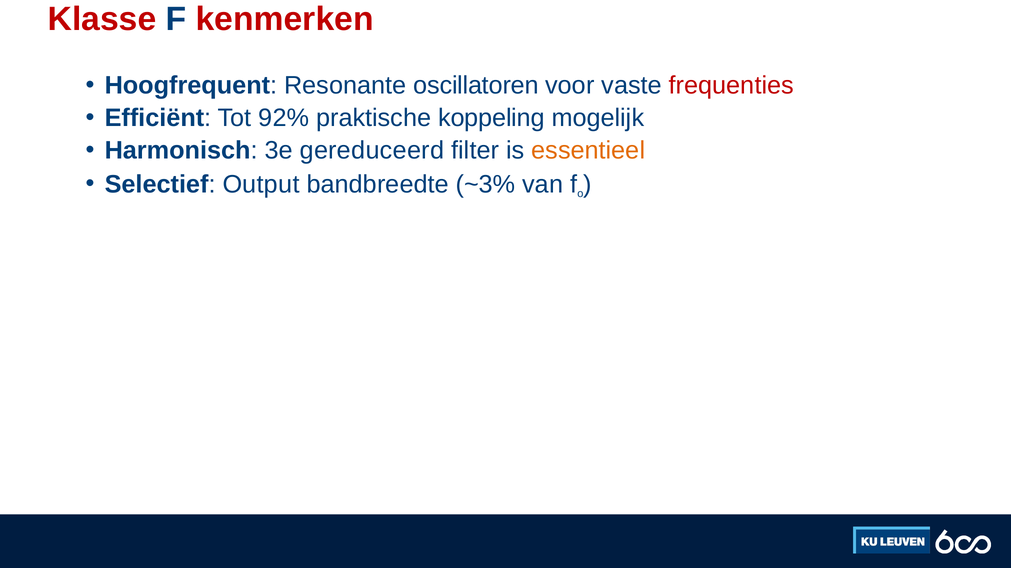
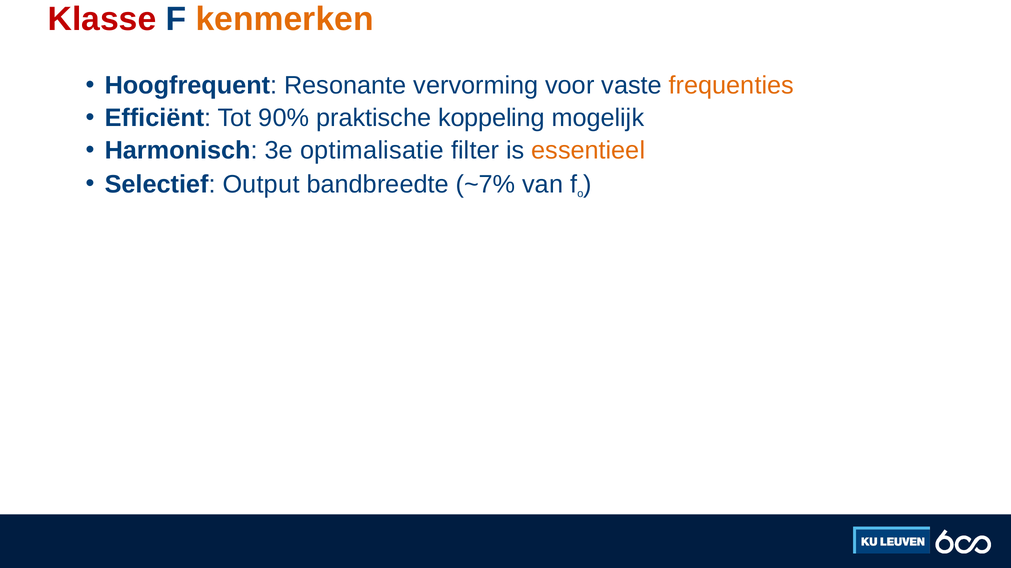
kenmerken colour: red -> orange
oscillatoren: oscillatoren -> vervorming
frequenties colour: red -> orange
92%: 92% -> 90%
gereduceerd: gereduceerd -> optimalisatie
~3%: ~3% -> ~7%
